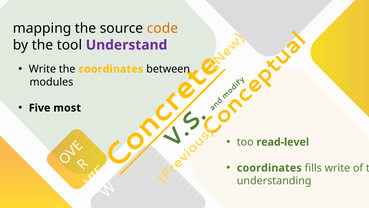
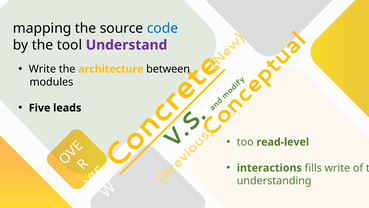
code colour: orange -> blue
the coordinates: coordinates -> architecture
most: most -> leads
coordinates at (269, 168): coordinates -> interactions
